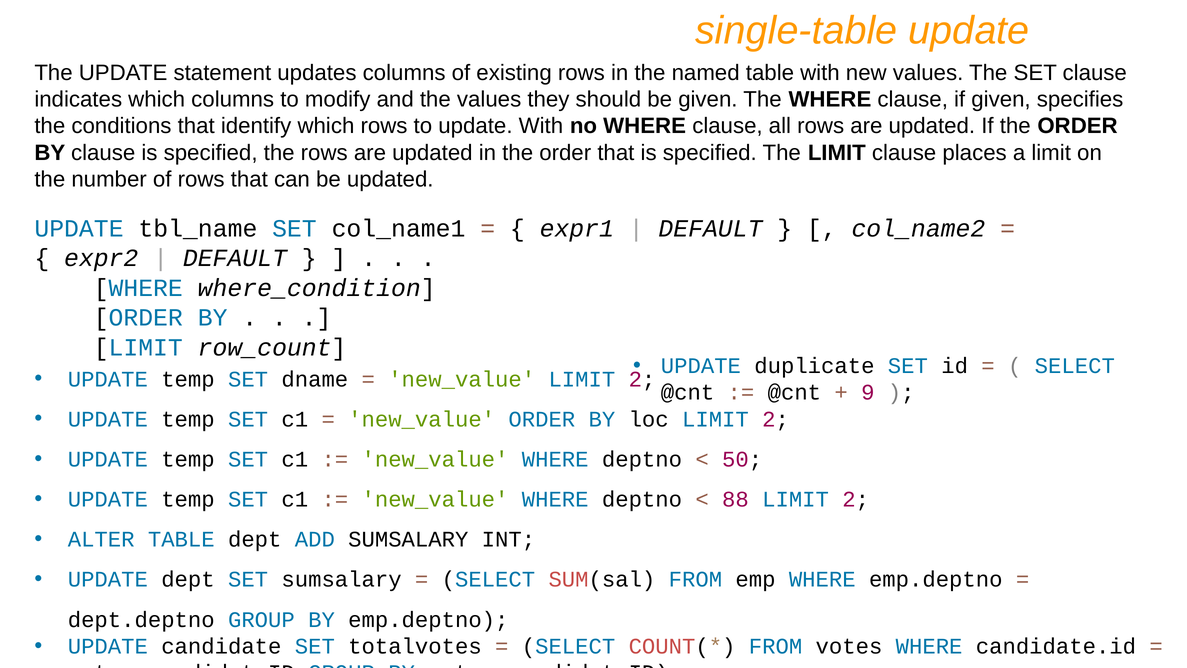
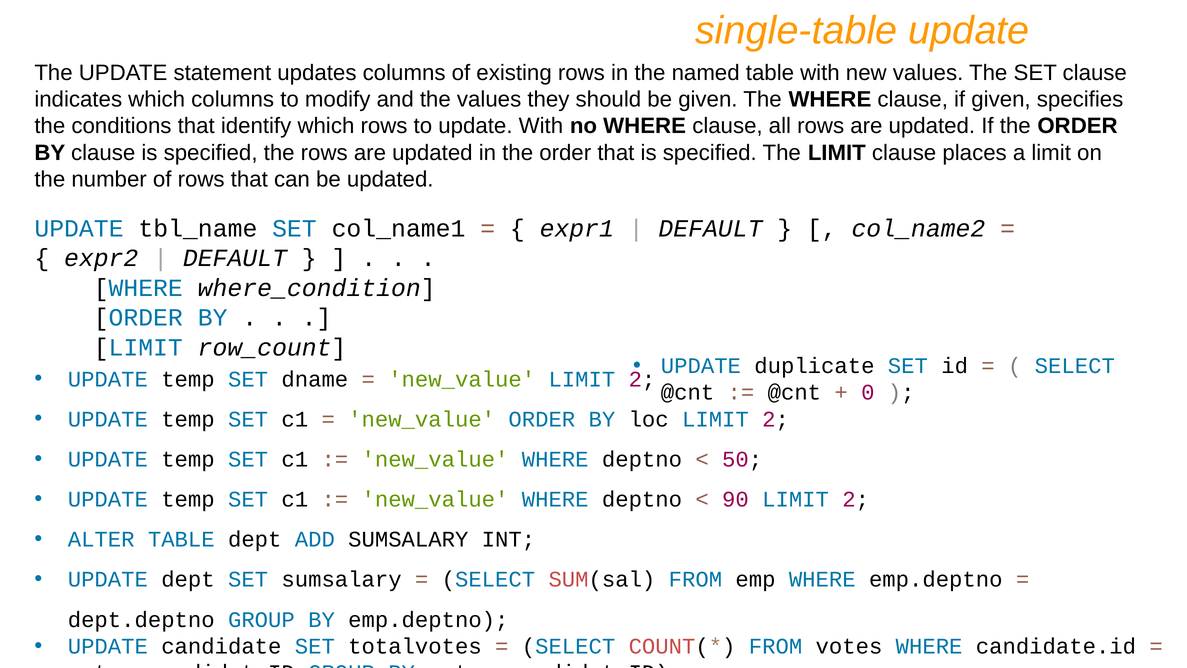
9: 9 -> 0
88: 88 -> 90
